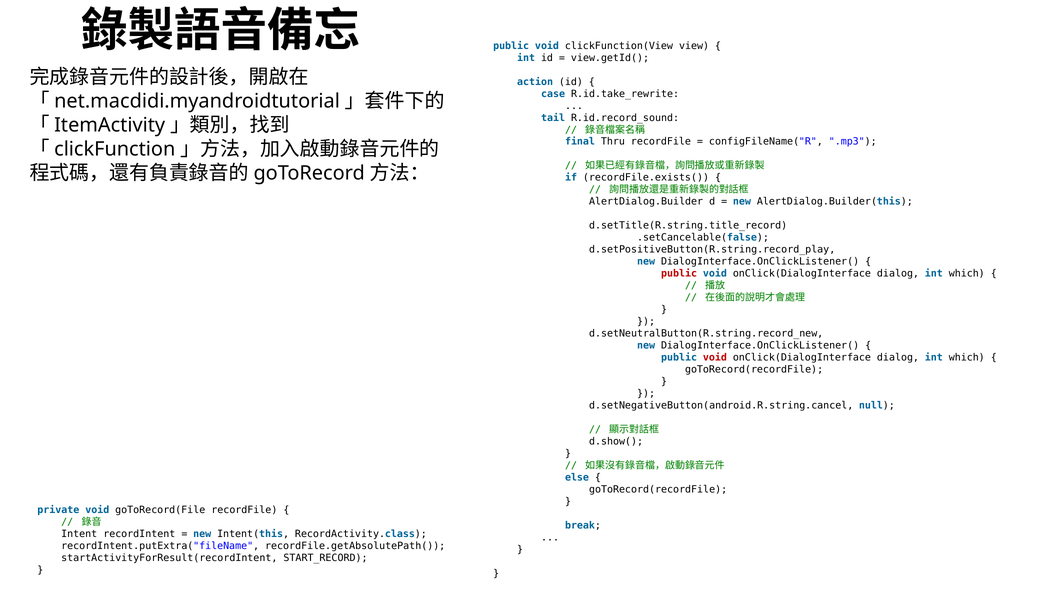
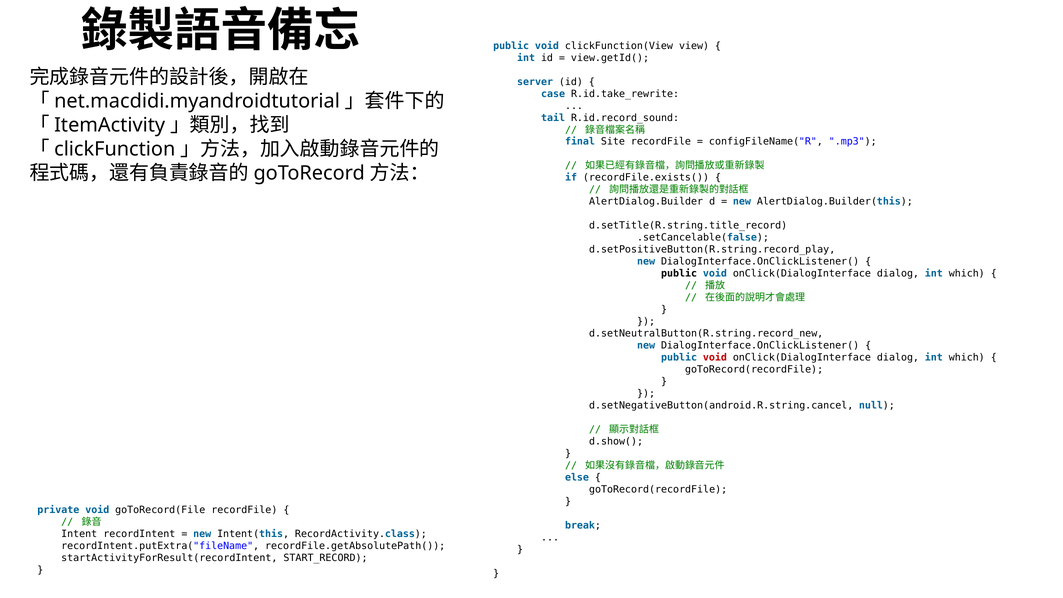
action: action -> server
Thru: Thru -> Site
public at (679, 274) colour: red -> black
